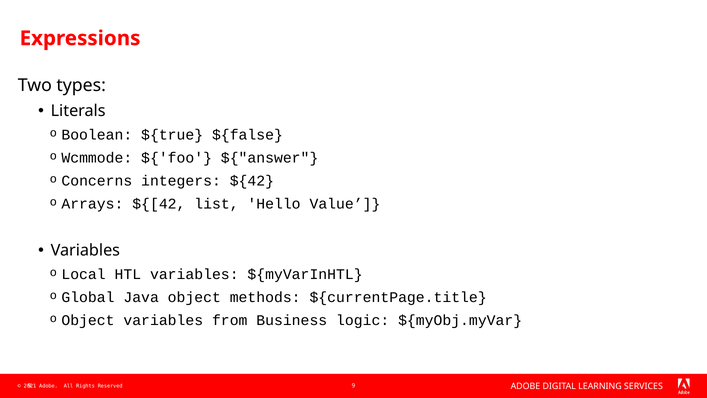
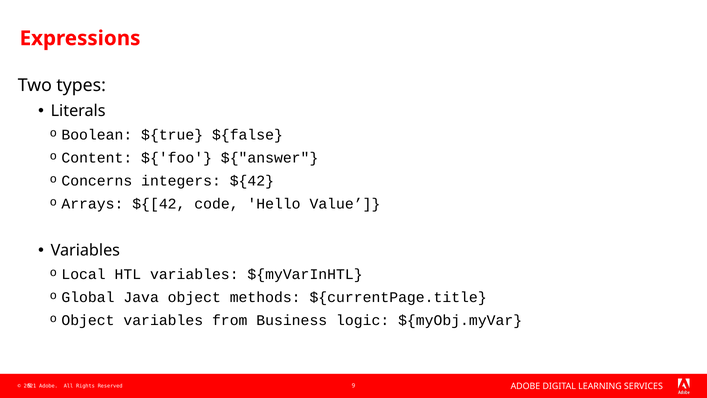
Wcmmode: Wcmmode -> Content
list: list -> code
